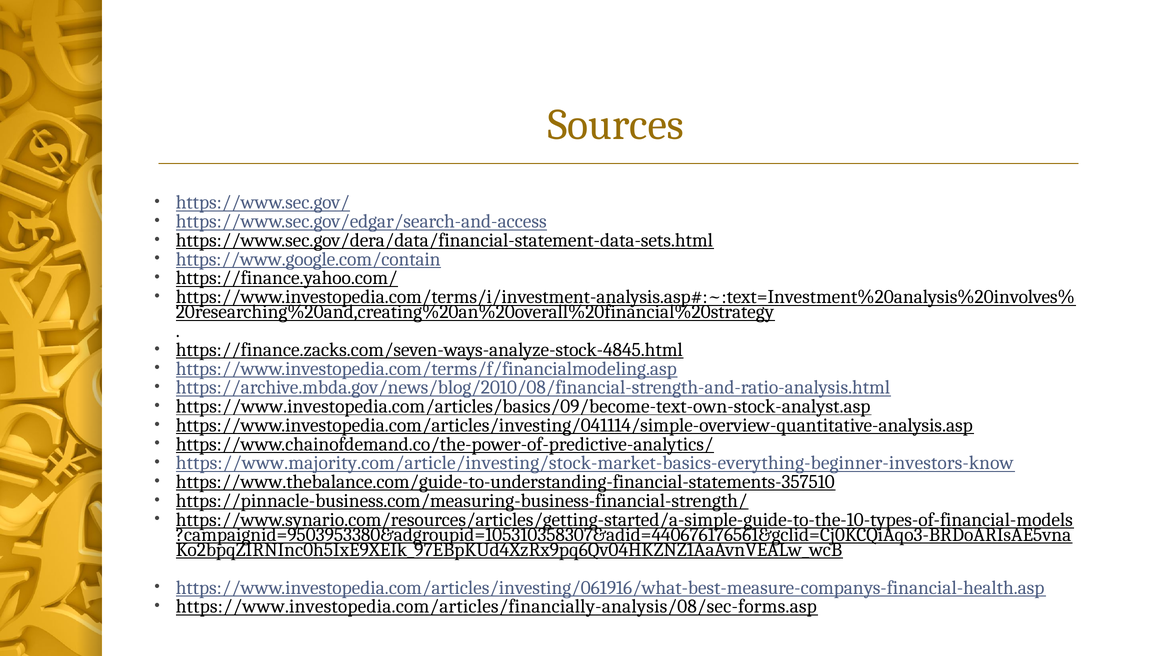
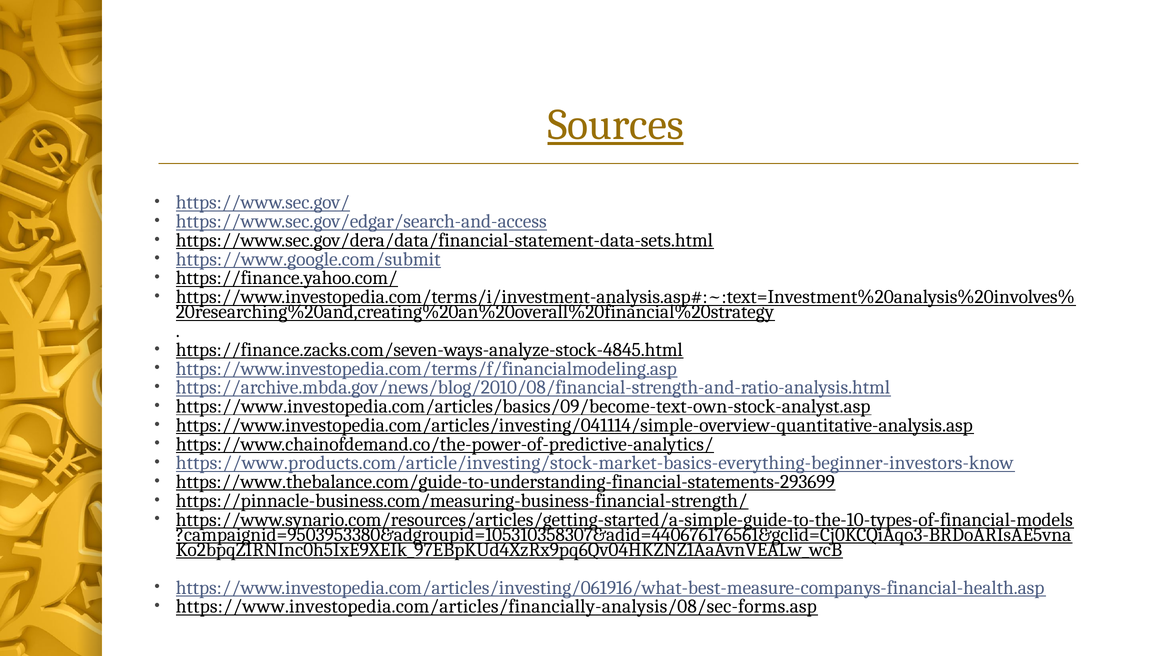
Sources underline: none -> present
https://www.google.com/contain: https://www.google.com/contain -> https://www.google.com/submit
https://www.majority.com/article/investing/stock-market-basics-everything-beginner-investors-know: https://www.majority.com/article/investing/stock-market-basics-everything-beginner-investors-know -> https://www.products.com/article/investing/stock-market-basics-everything-beginner-investors-know
https://www.thebalance.com/guide-to-understanding-financial-statements-357510: https://www.thebalance.com/guide-to-understanding-financial-statements-357510 -> https://www.thebalance.com/guide-to-understanding-financial-statements-293699
